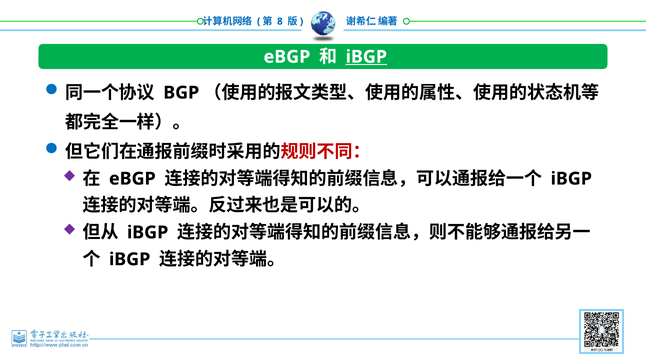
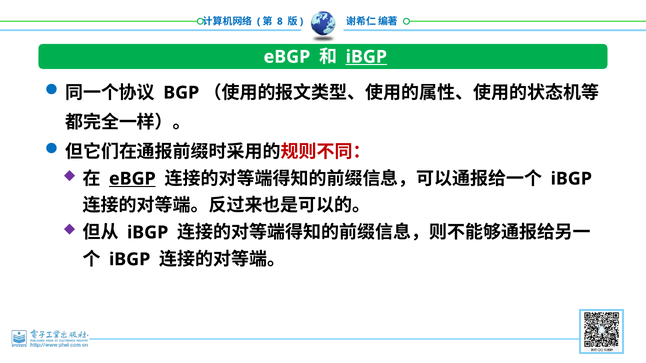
eBGP at (132, 179) underline: none -> present
